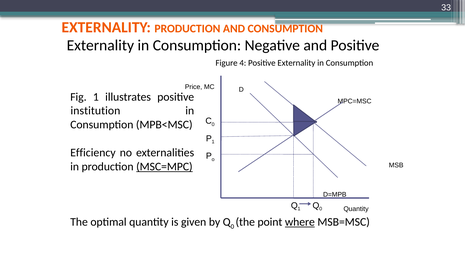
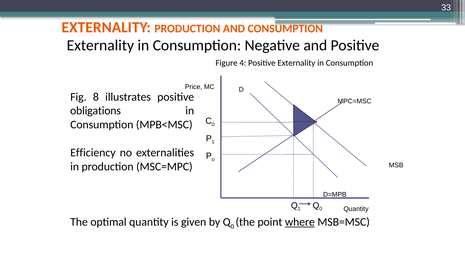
Fig 1: 1 -> 8
institution: institution -> obligations
MSC=MPC underline: present -> none
